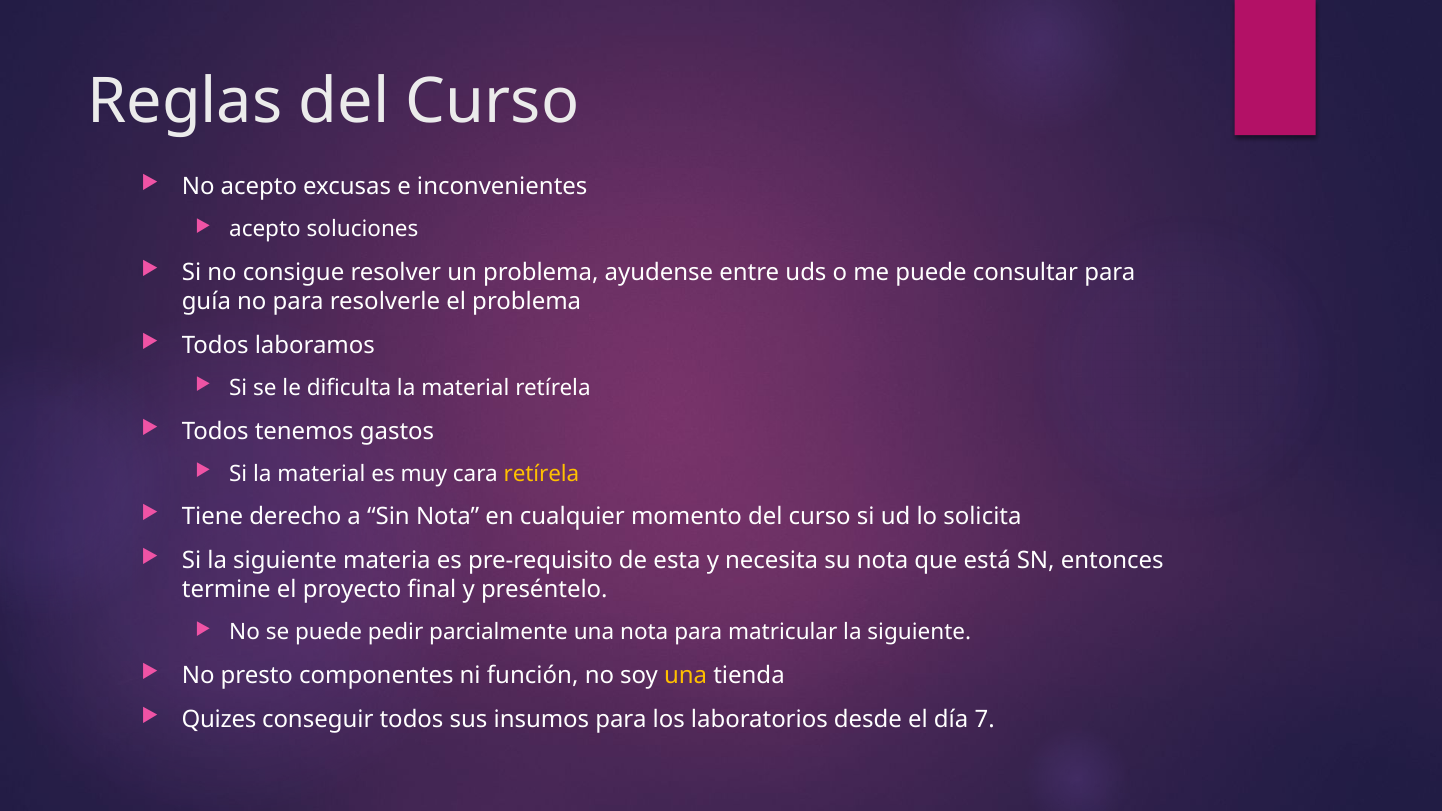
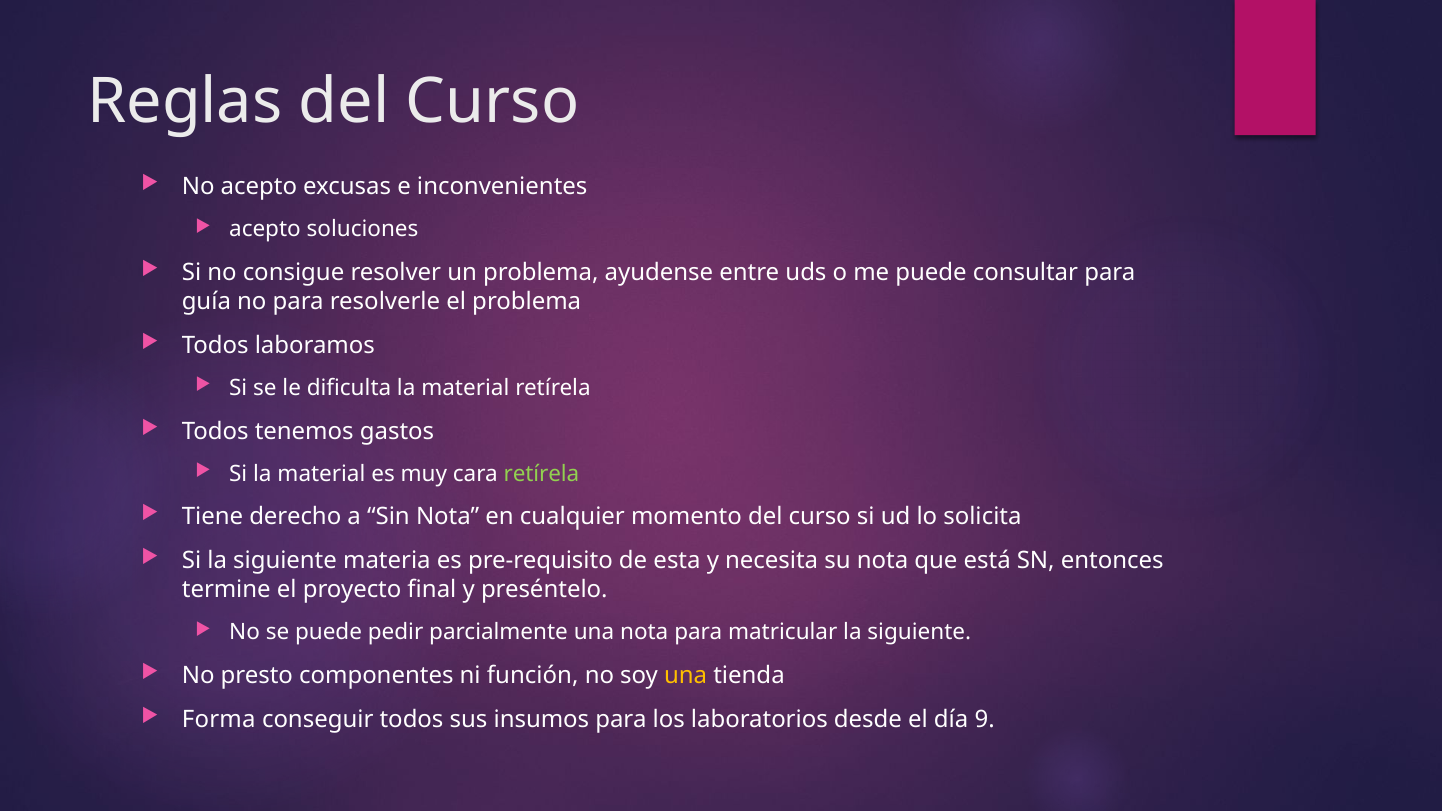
retírela at (541, 474) colour: yellow -> light green
Quizes: Quizes -> Forma
7: 7 -> 9
